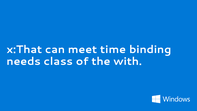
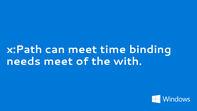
x:That: x:That -> x:Path
needs class: class -> meet
